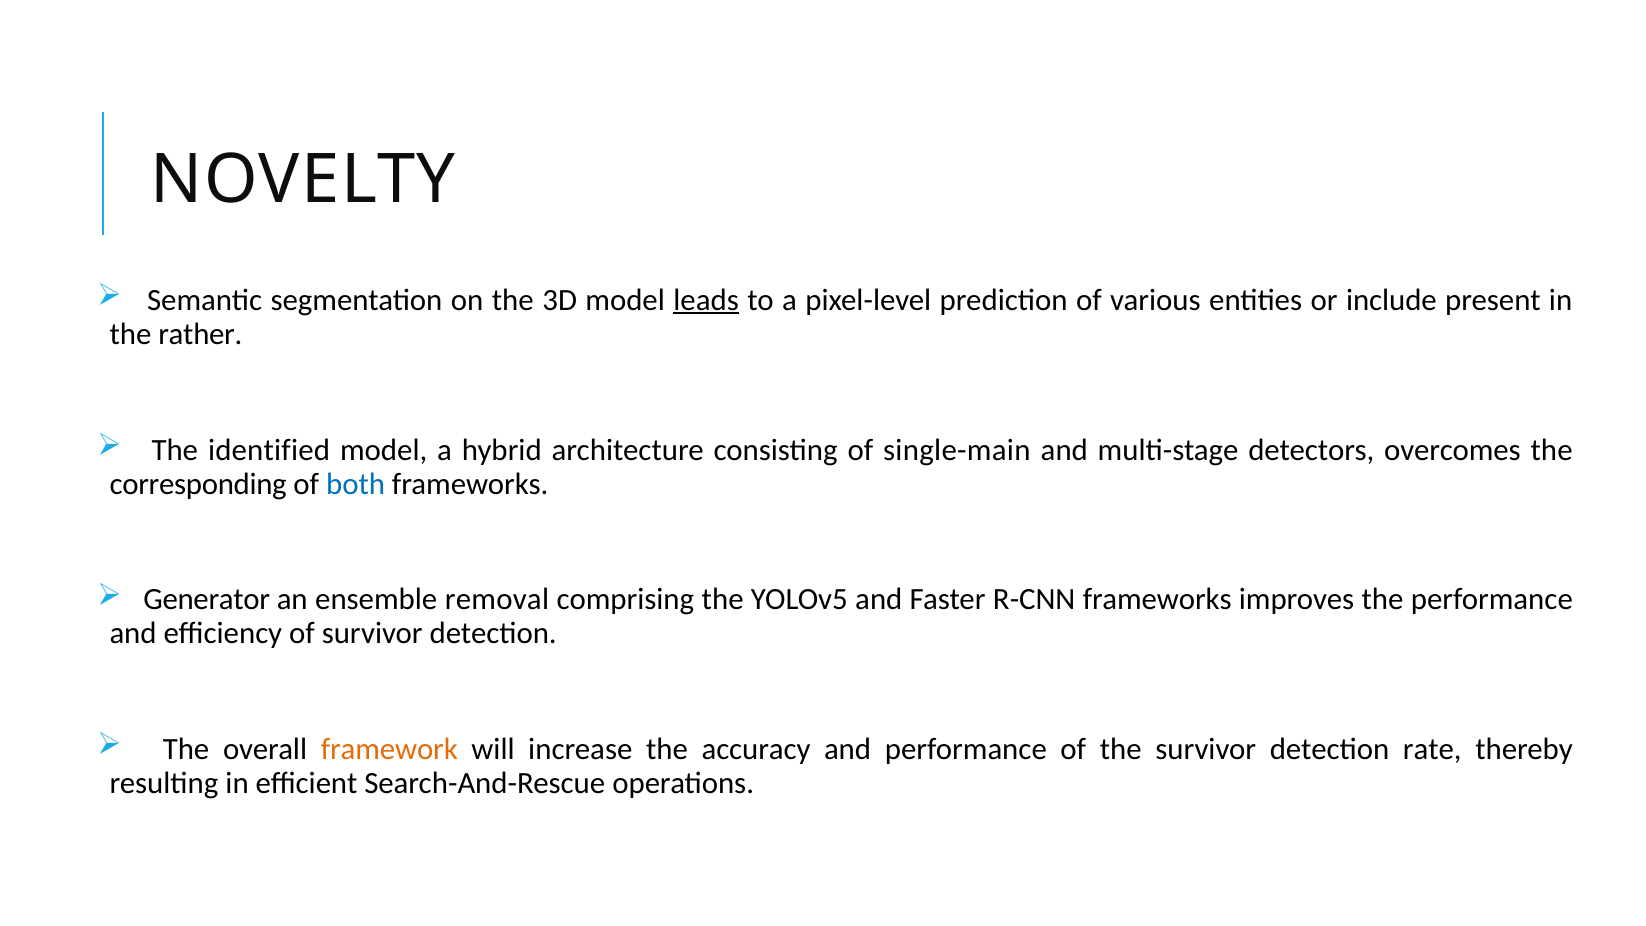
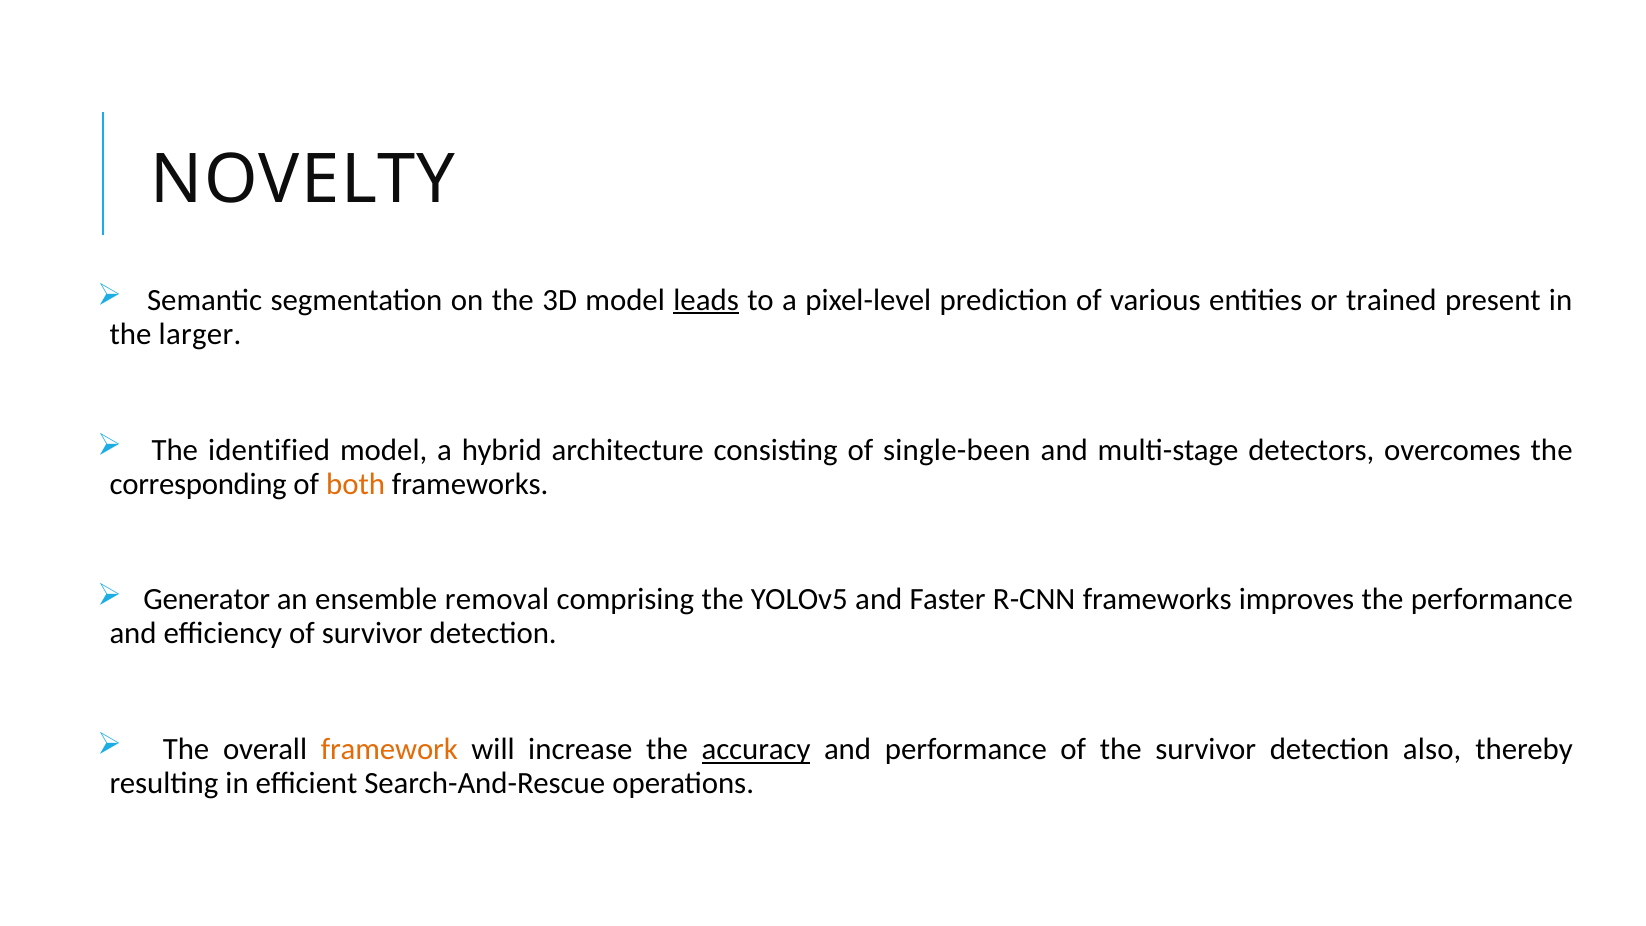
include: include -> trained
rather: rather -> larger
single-main: single-main -> single-been
both colour: blue -> orange
accuracy underline: none -> present
rate: rate -> also
